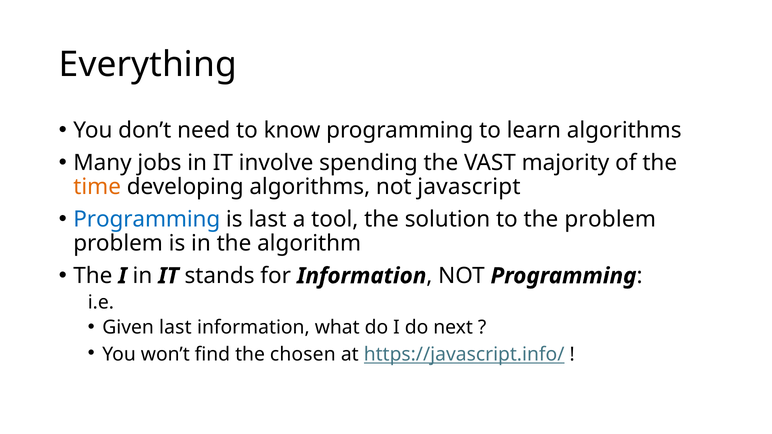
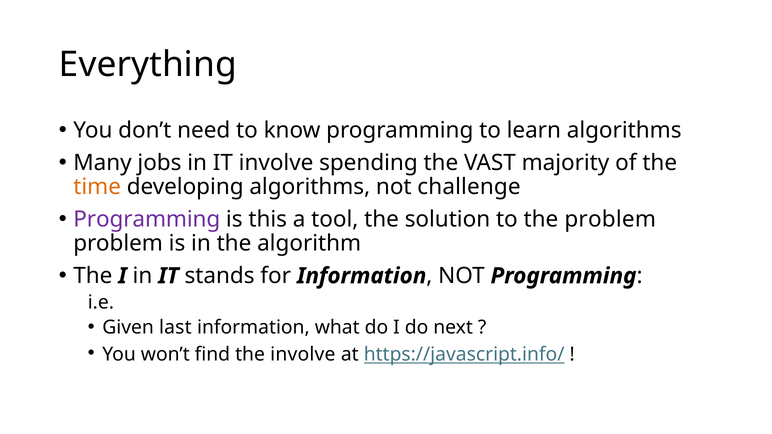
javascript: javascript -> challenge
Programming at (147, 219) colour: blue -> purple
is last: last -> this
the chosen: chosen -> involve
